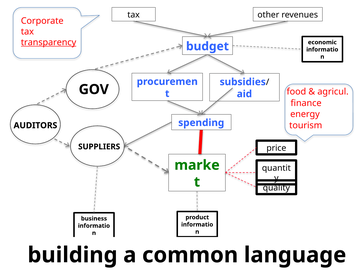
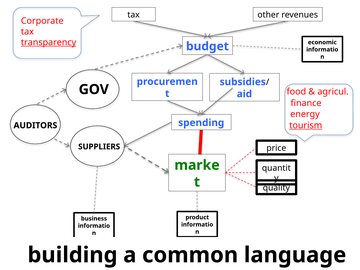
tourism underline: none -> present
